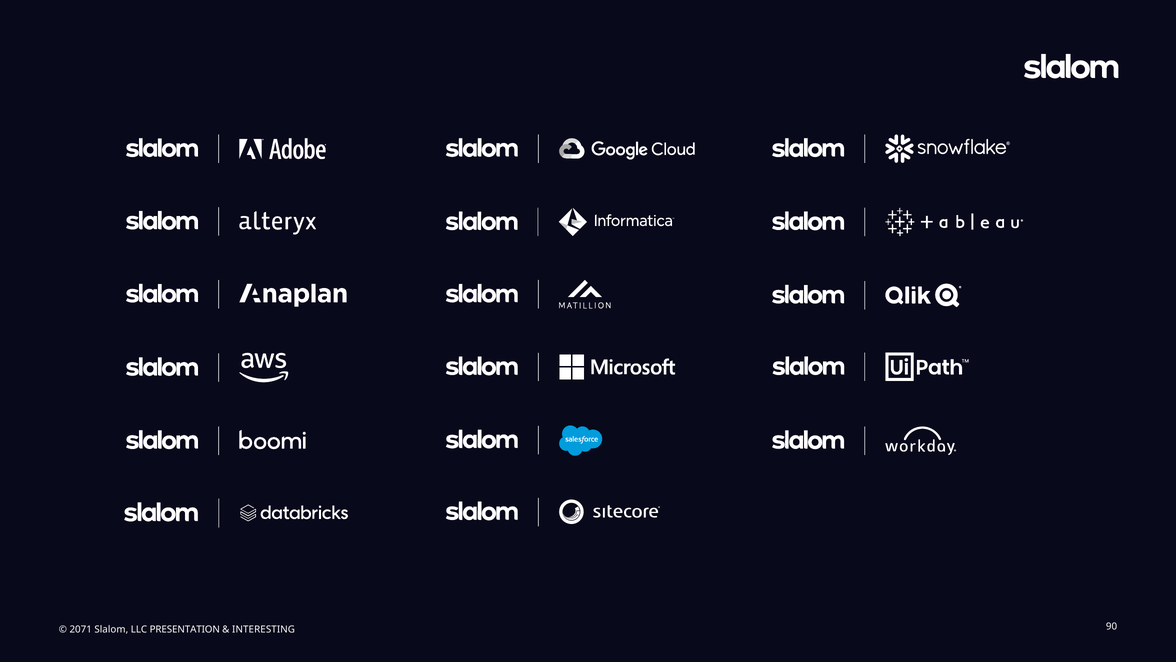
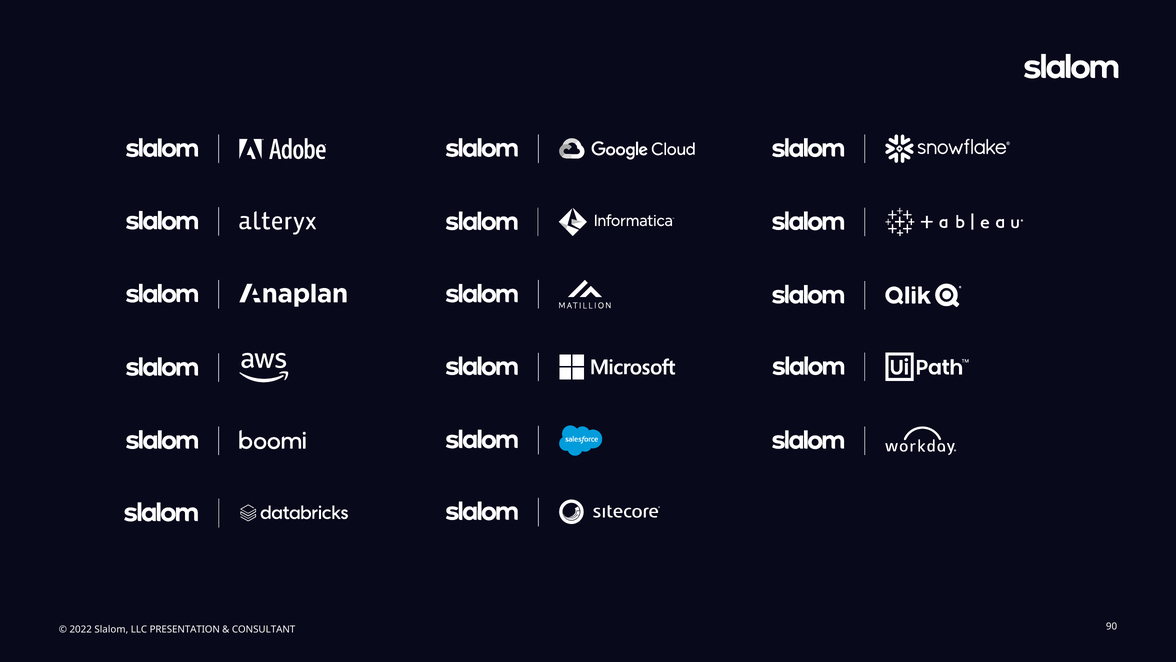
2071: 2071 -> 2022
INTERESTING: INTERESTING -> CONSULTANT
